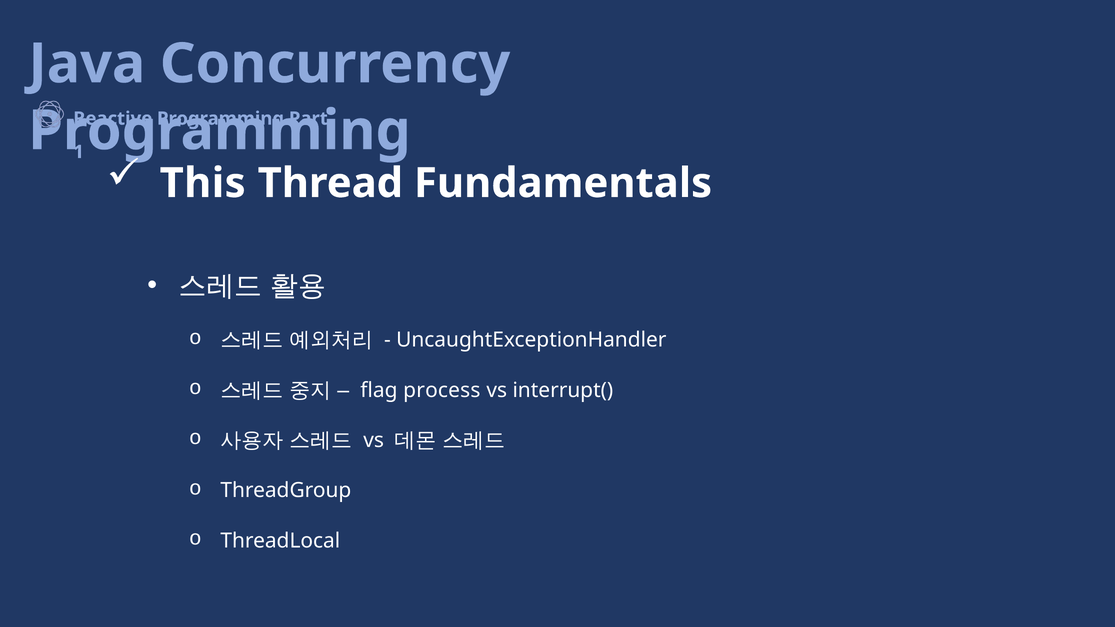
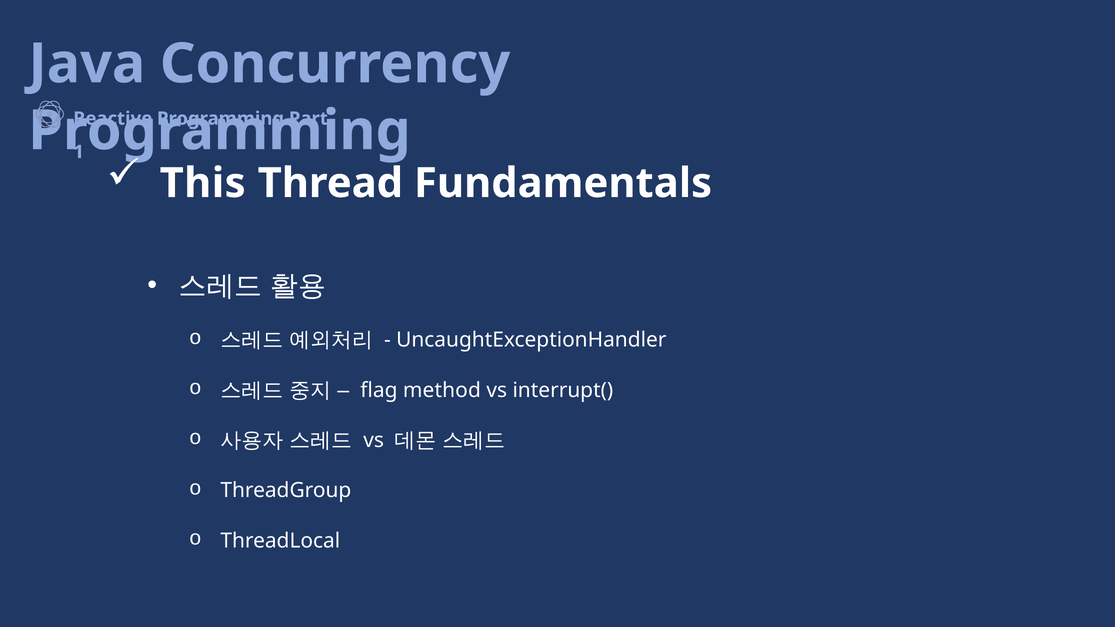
process: process -> method
